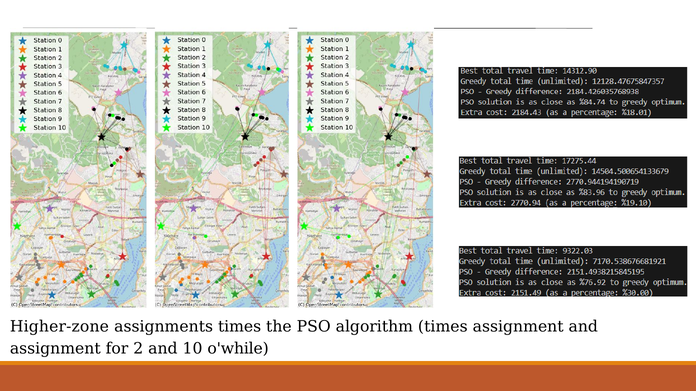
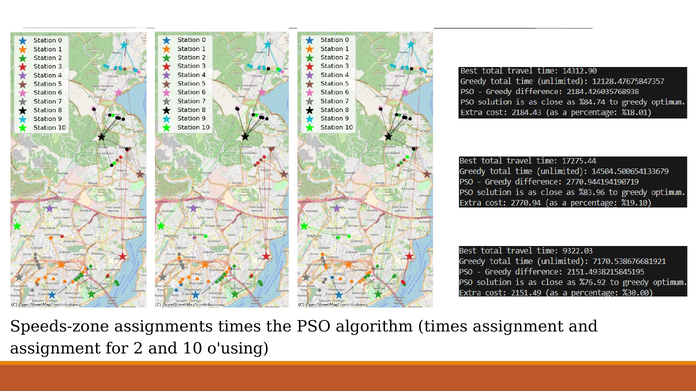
Higher-zone: Higher-zone -> Speeds-zone
o'while: o'while -> o'using
